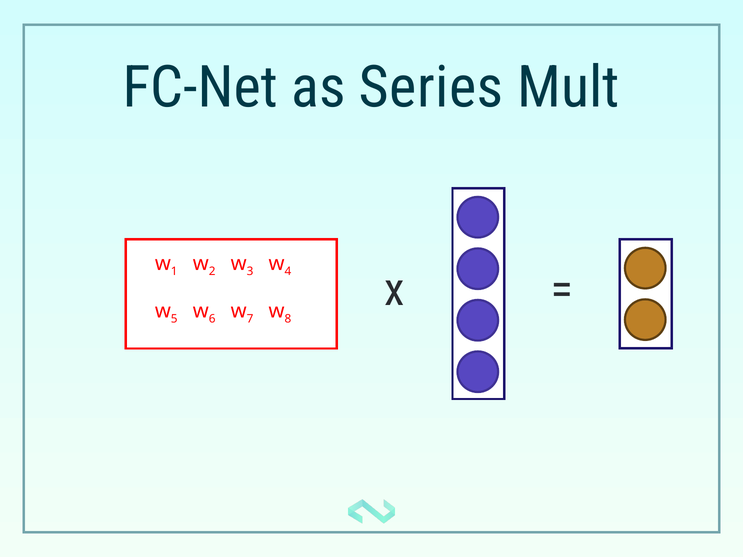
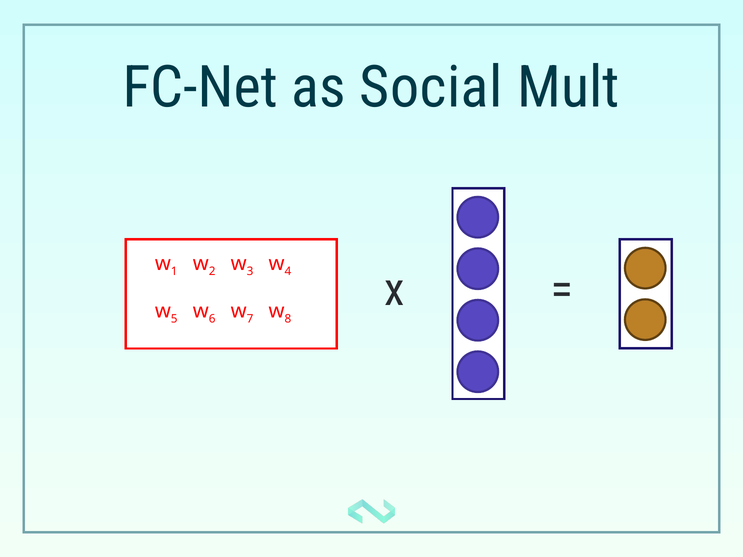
Series: Series -> Social
